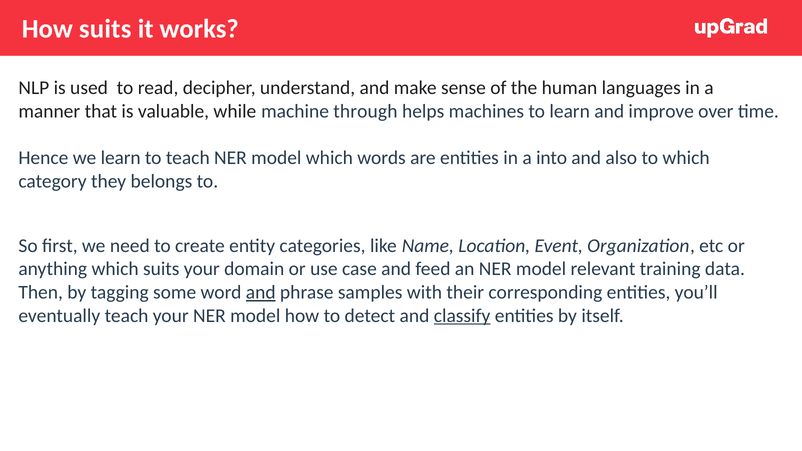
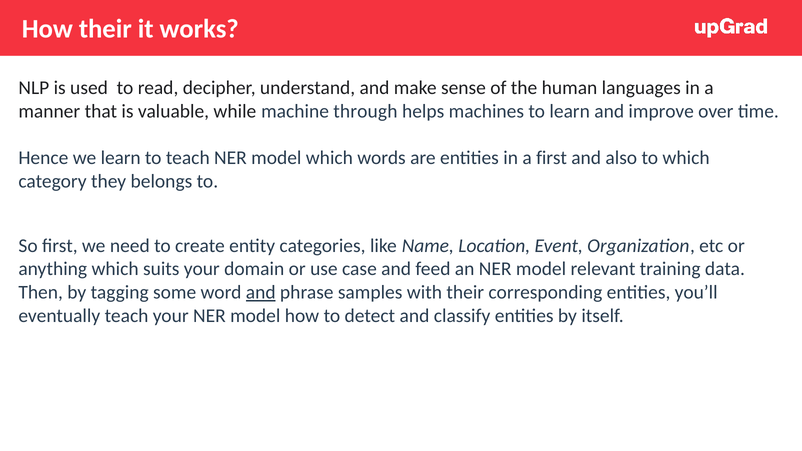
How suits: suits -> their
a into: into -> first
classify underline: present -> none
